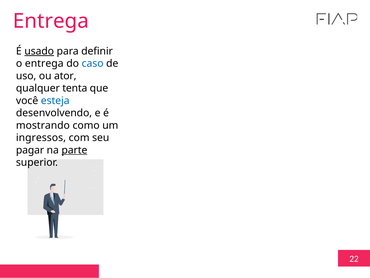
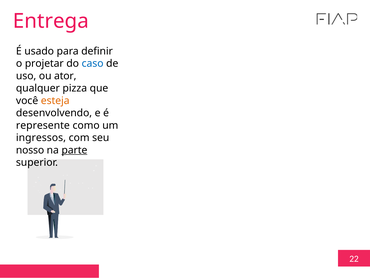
usado underline: present -> none
o entrega: entrega -> projetar
tenta: tenta -> pizza
esteja colour: blue -> orange
mostrando: mostrando -> represente
pagar: pagar -> nosso
